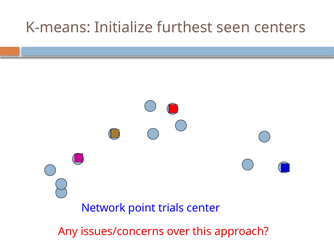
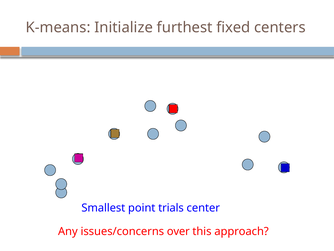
seen: seen -> fixed
Network: Network -> Smallest
